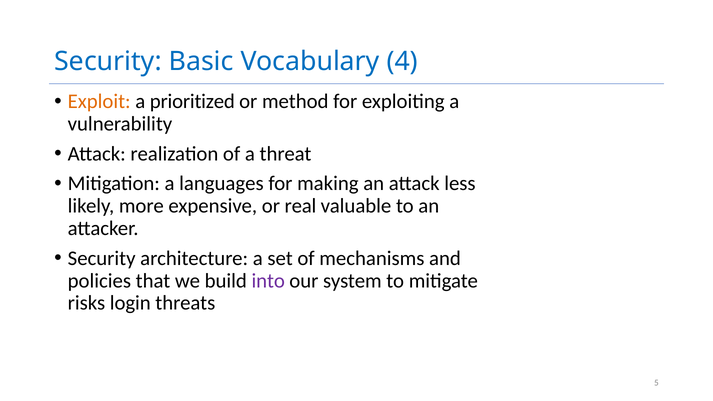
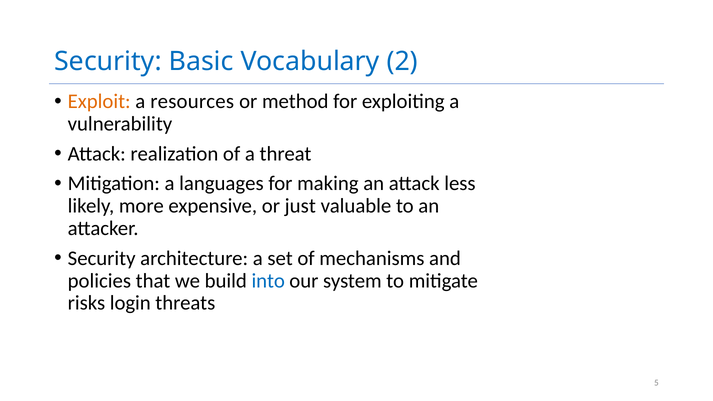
4: 4 -> 2
prioritized: prioritized -> resources
real: real -> just
into colour: purple -> blue
